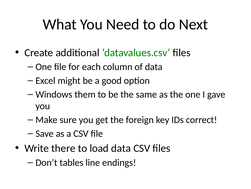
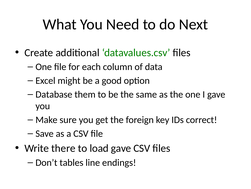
Windows: Windows -> Database
load data: data -> gave
